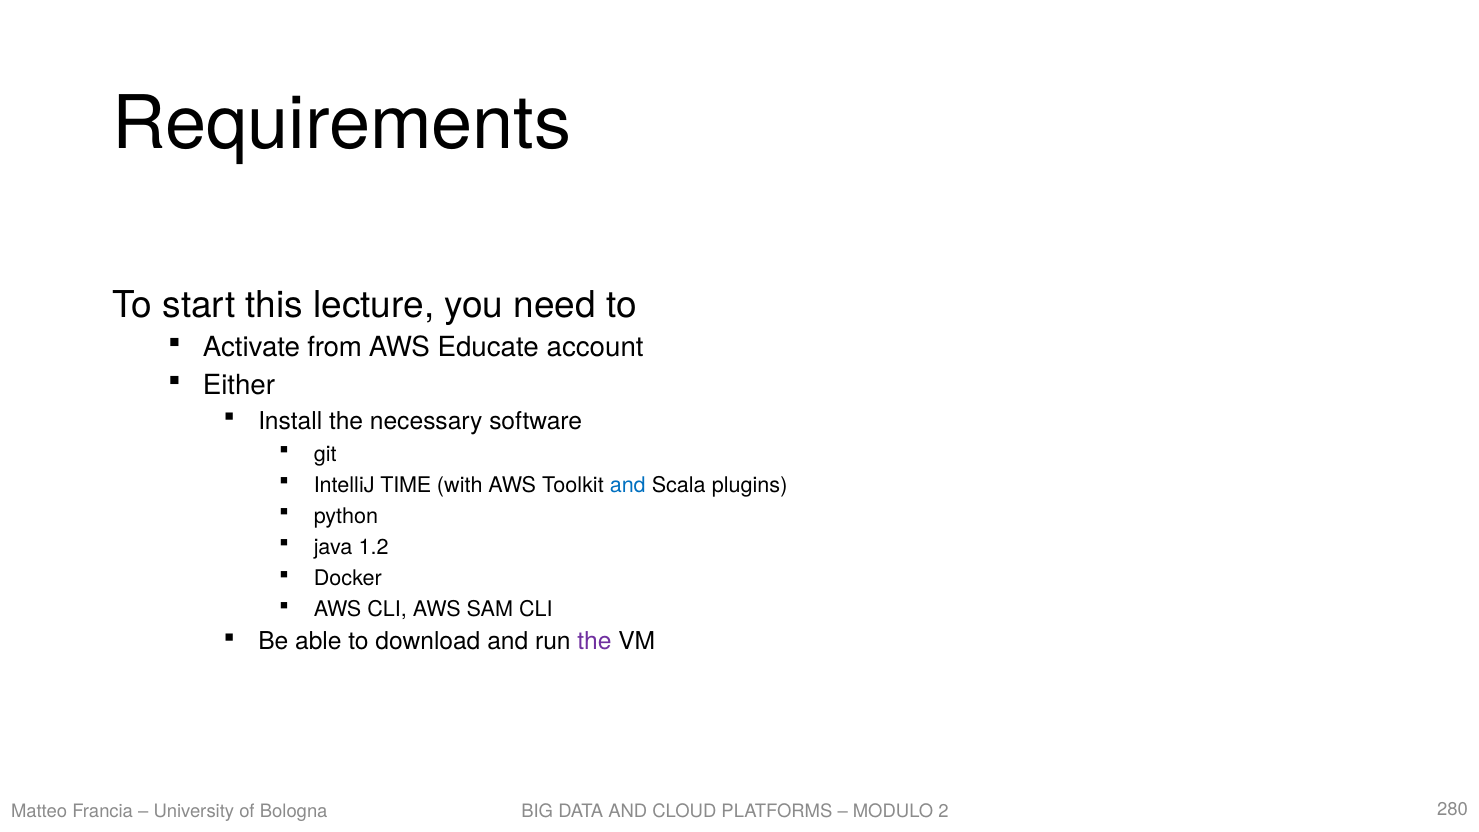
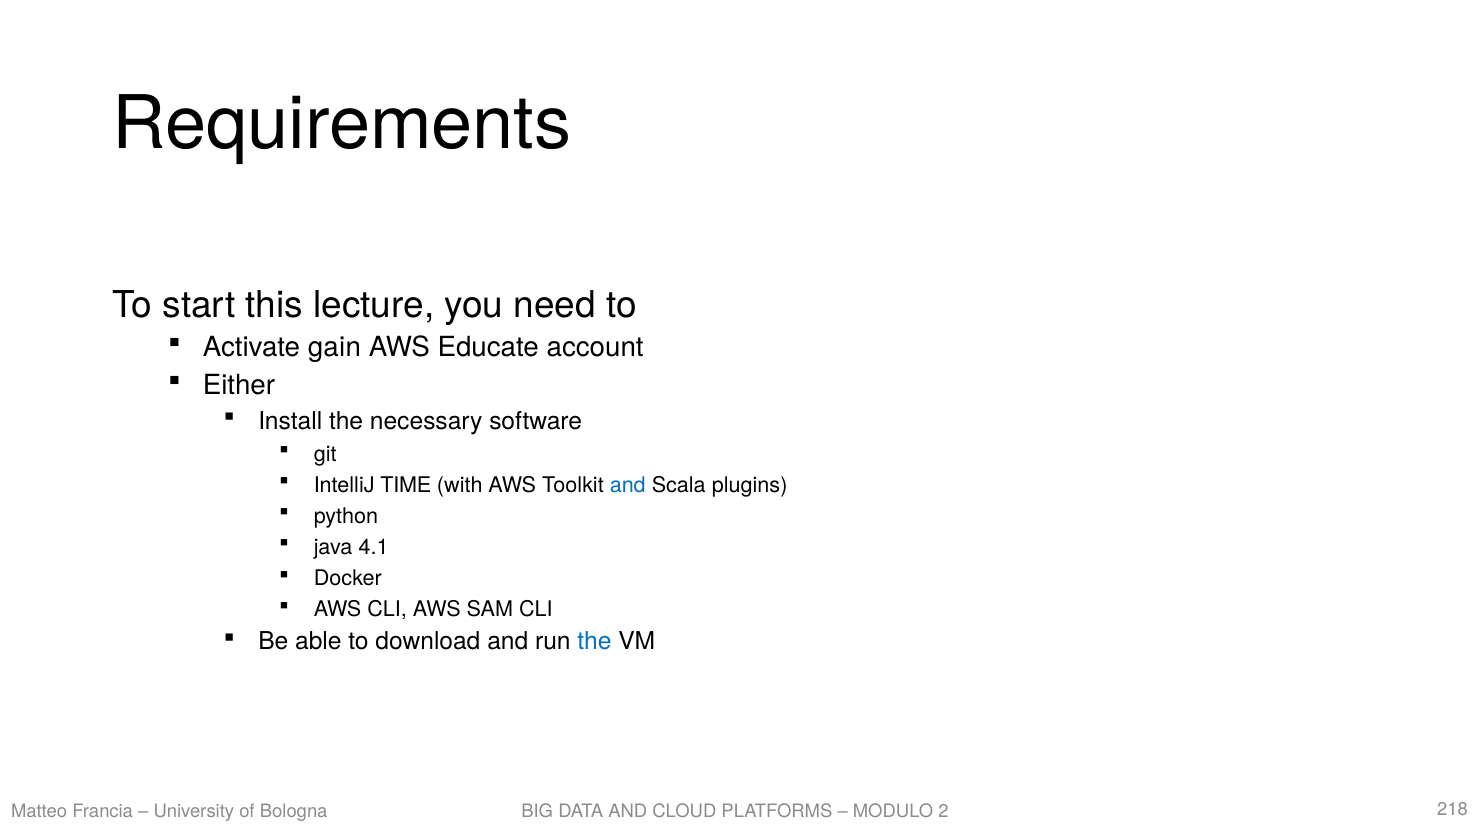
from: from -> gain
1.2: 1.2 -> 4.1
the at (595, 642) colour: purple -> blue
280: 280 -> 218
